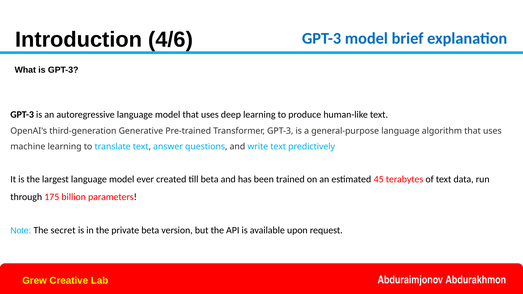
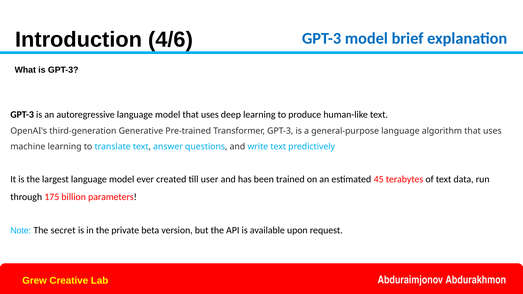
till beta: beta -> user
